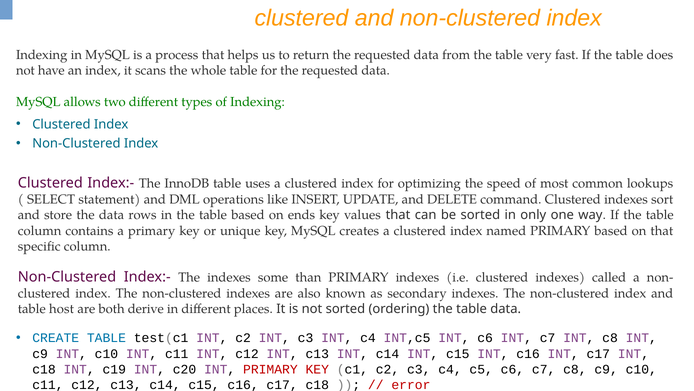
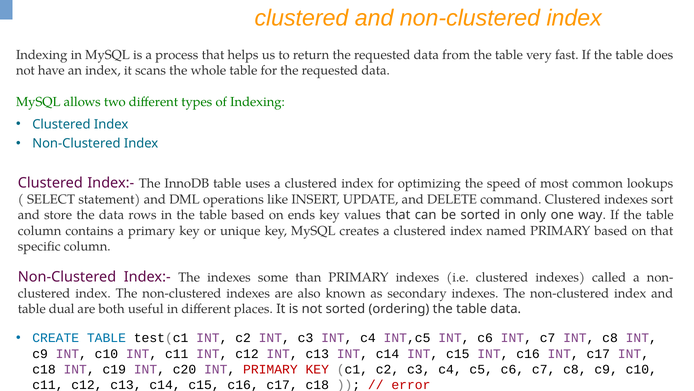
host: host -> dual
derive: derive -> useful
